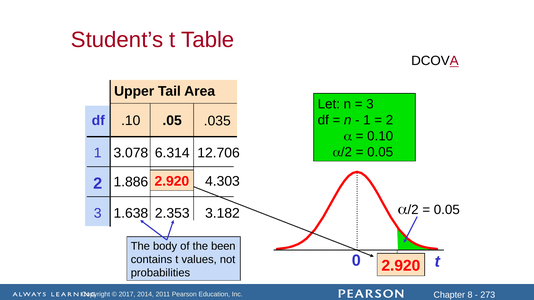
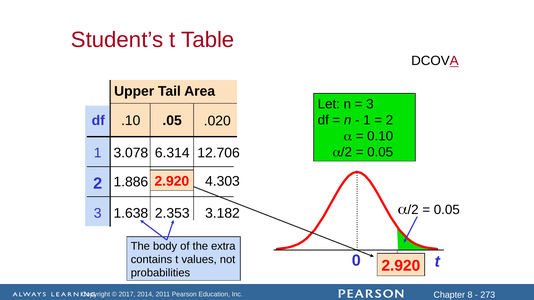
.035: .035 -> .020
been: been -> extra
